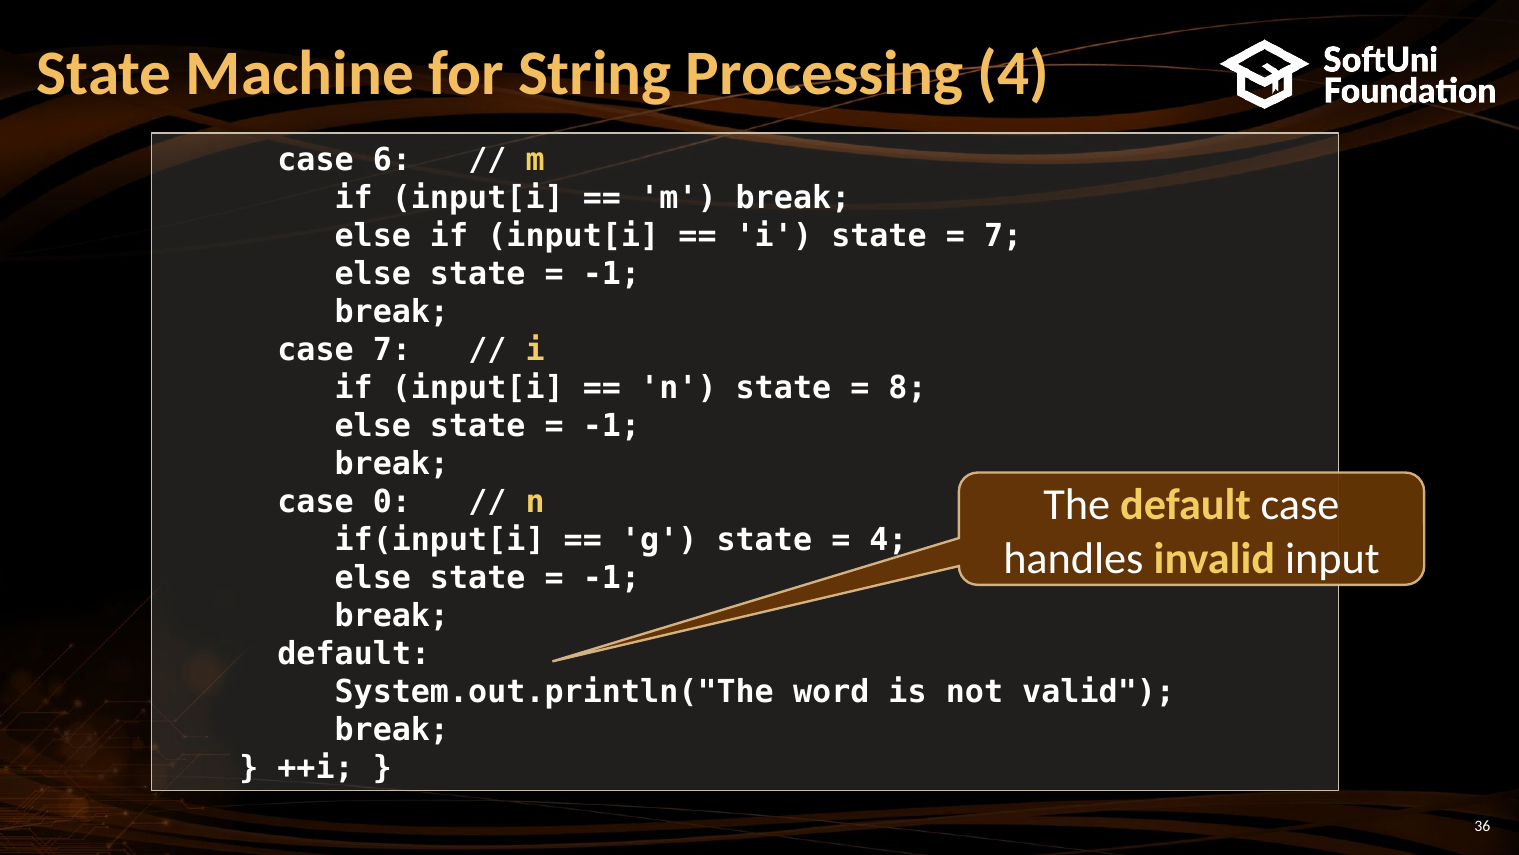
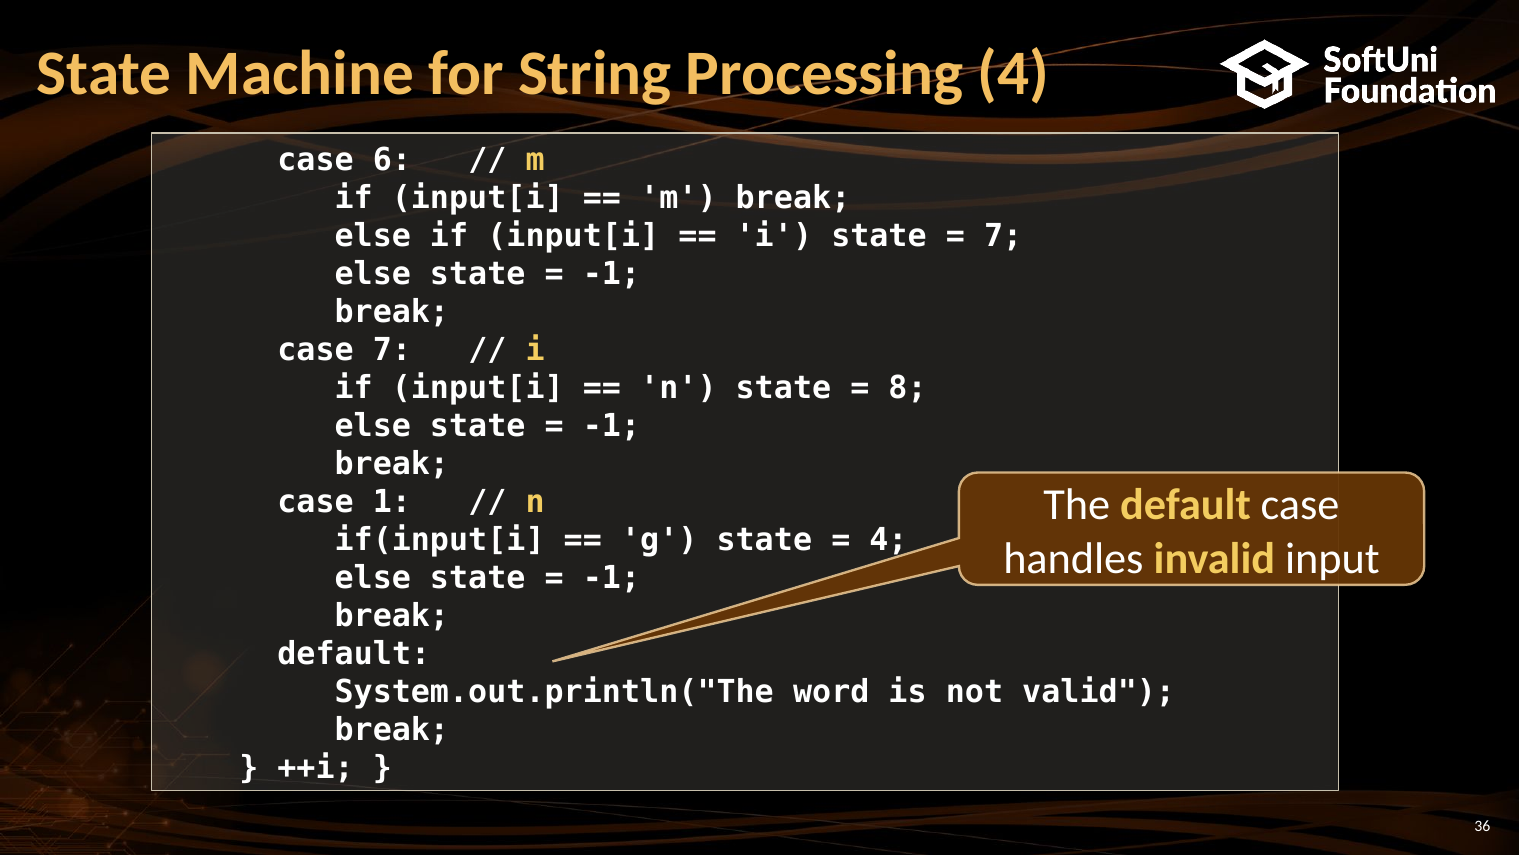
0: 0 -> 1
